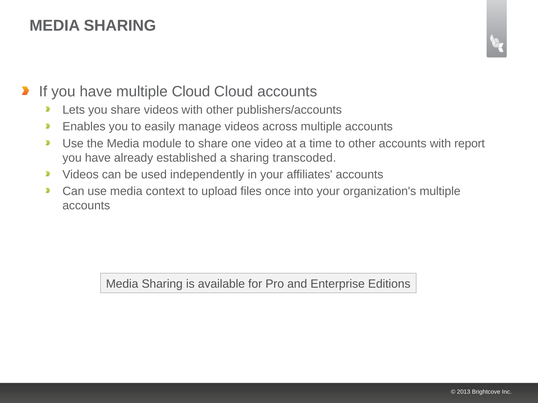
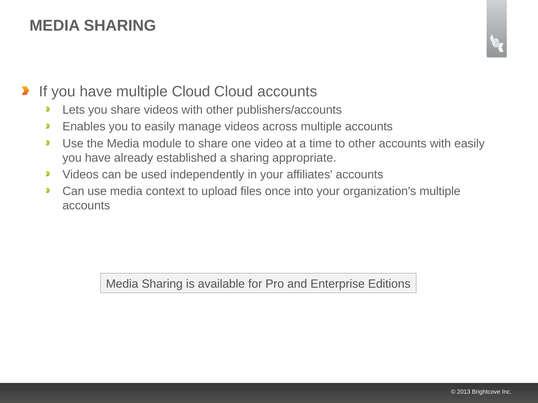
with report: report -> easily
transcoded: transcoded -> appropriate
